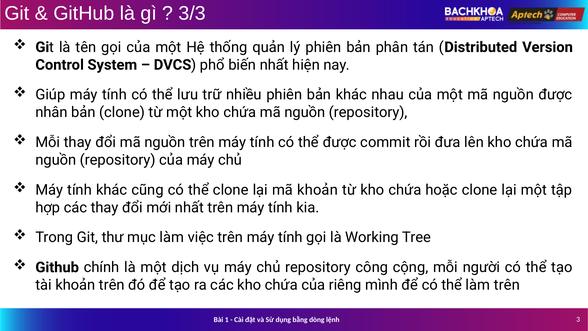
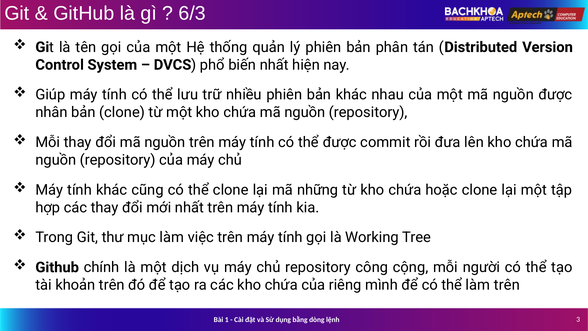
3/3: 3/3 -> 6/3
mã khoản: khoản -> những
